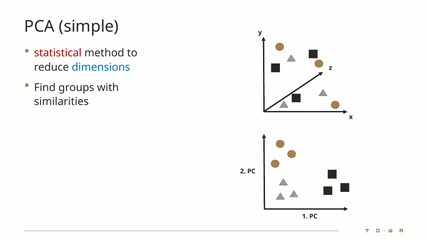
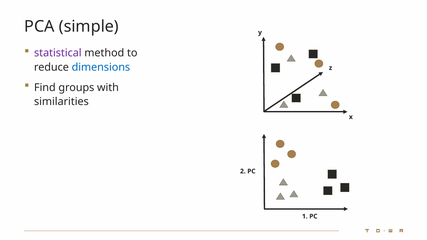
statistical colour: red -> purple
